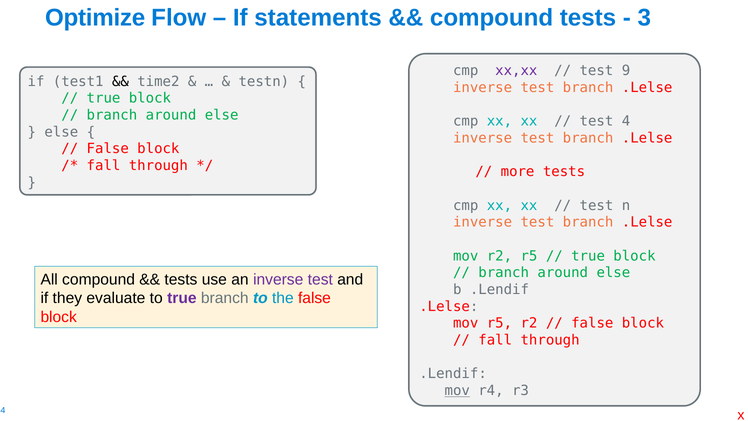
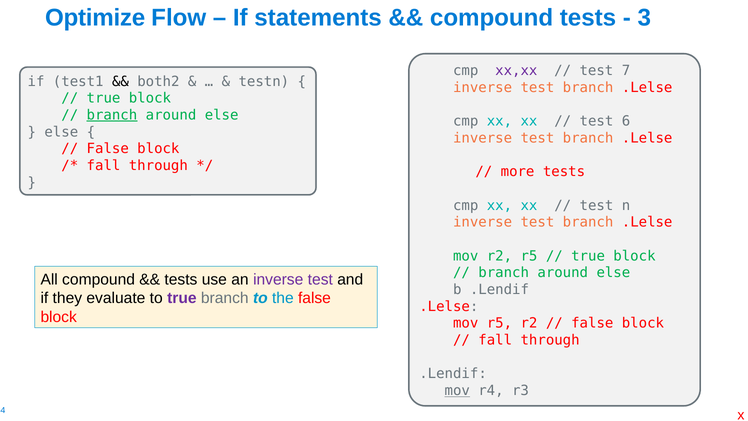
9: 9 -> 7
time2: time2 -> both2
branch at (112, 115) underline: none -> present
4: 4 -> 6
